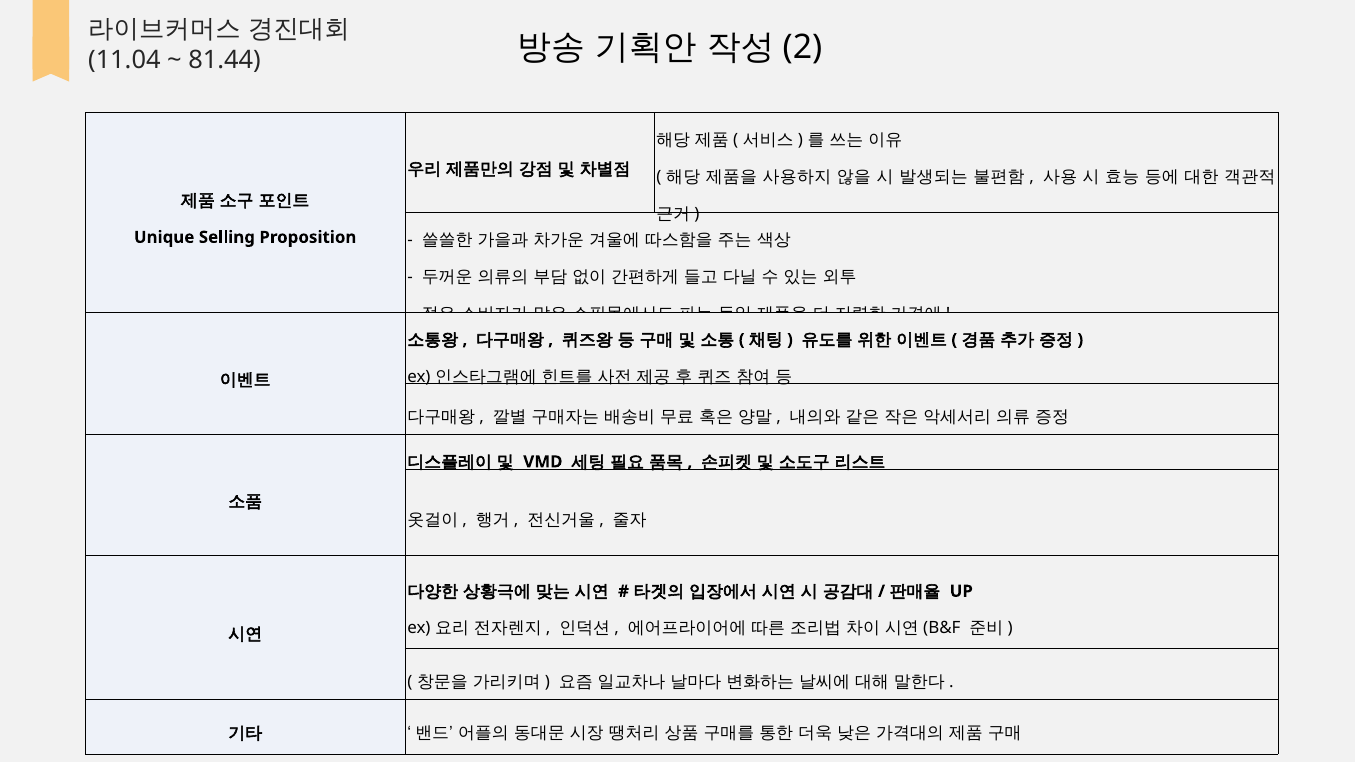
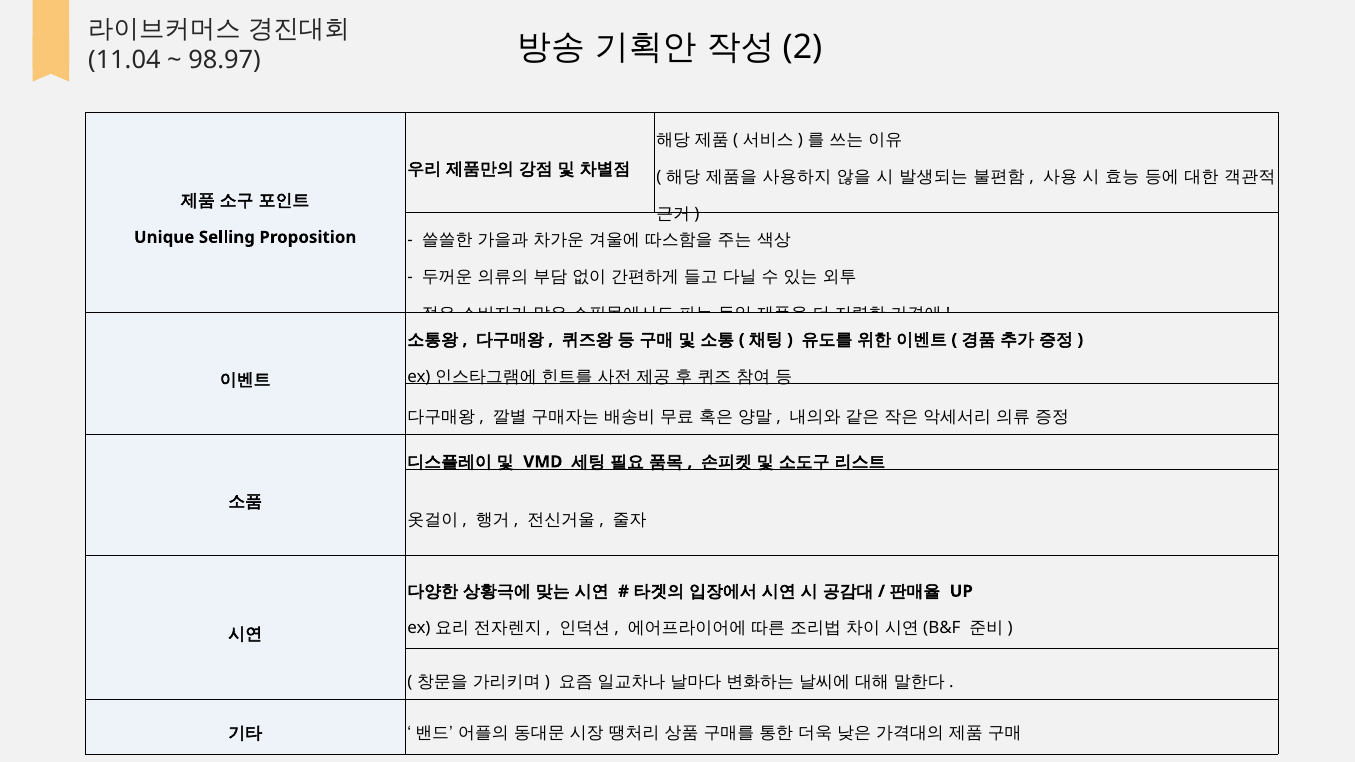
81.44: 81.44 -> 98.97
